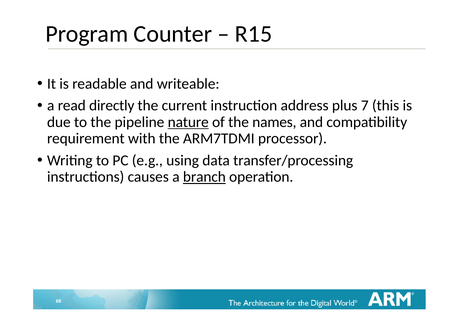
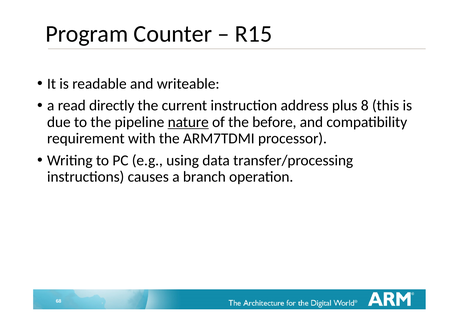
7: 7 -> 8
names: names -> before
branch underline: present -> none
